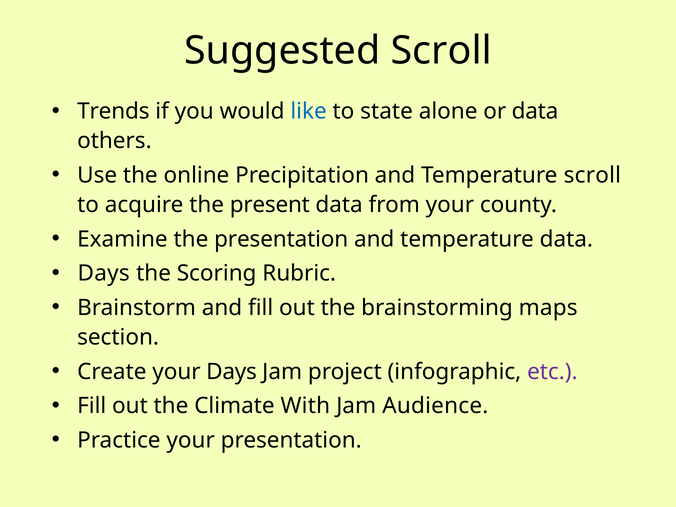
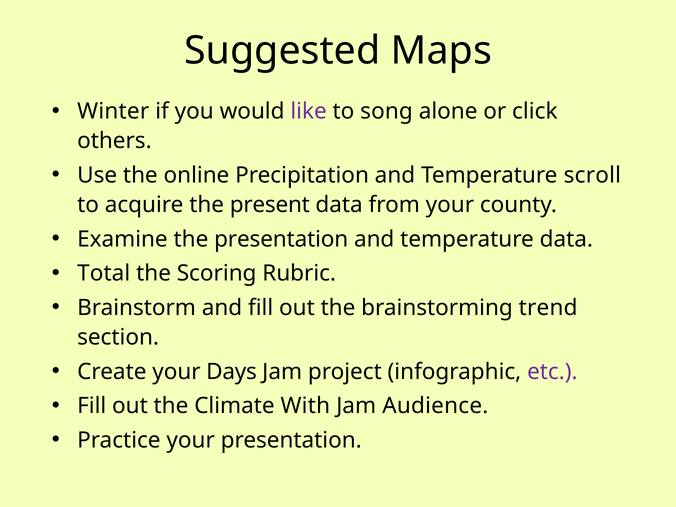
Suggested Scroll: Scroll -> Maps
Trends: Trends -> Winter
like colour: blue -> purple
state: state -> song
or data: data -> click
Days at (104, 273): Days -> Total
maps: maps -> trend
